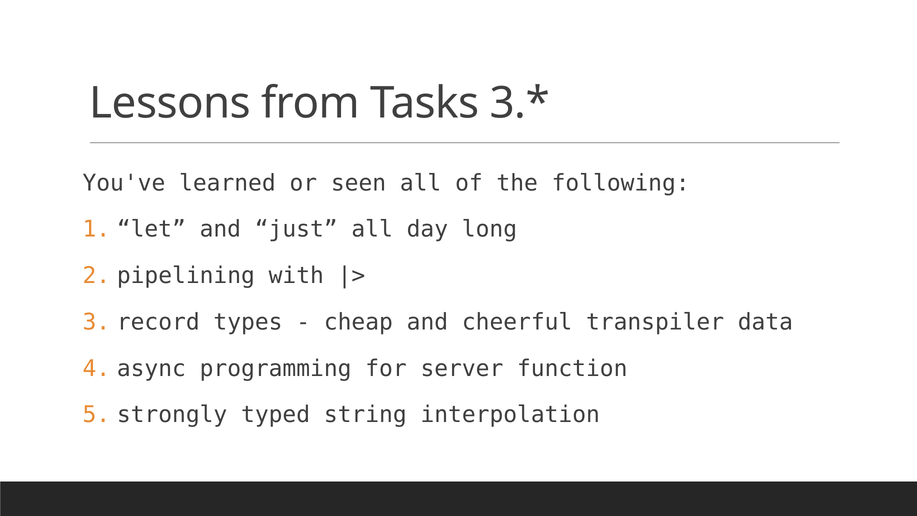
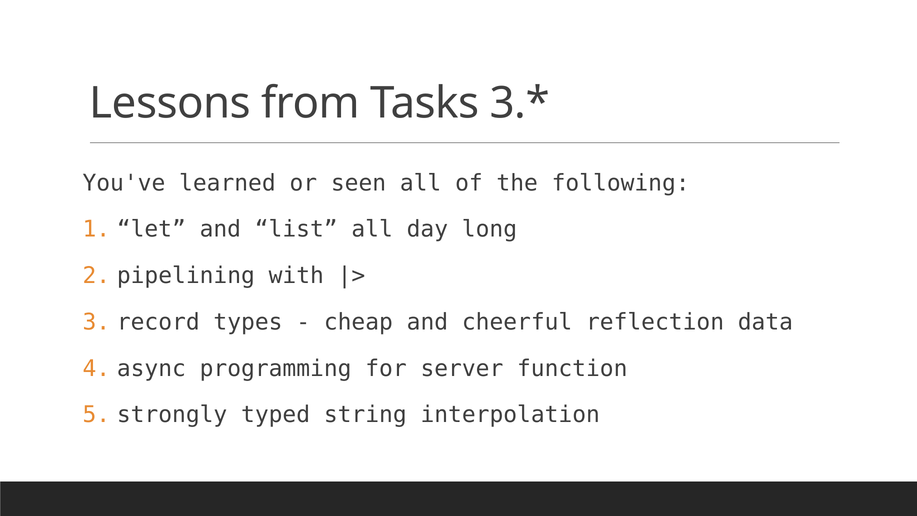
just: just -> list
transpiler: transpiler -> reflection
